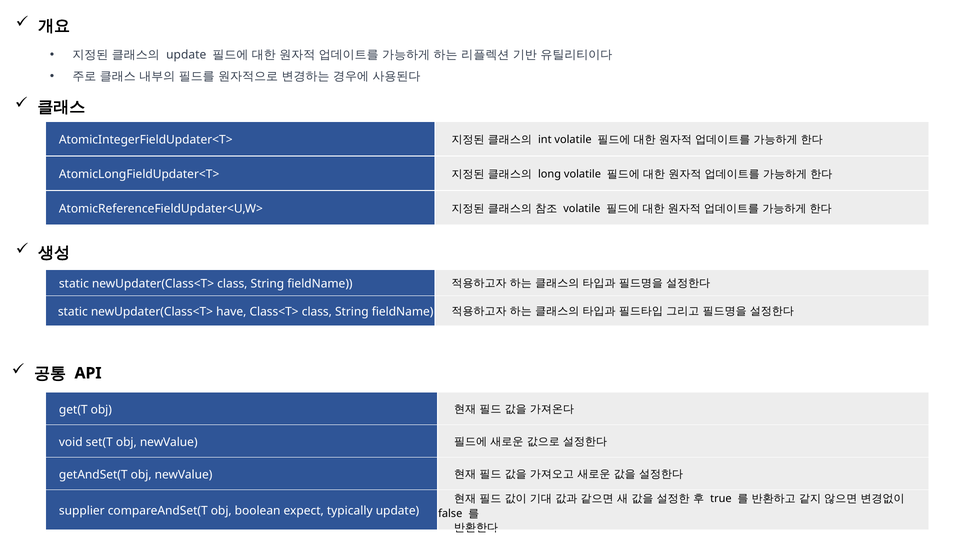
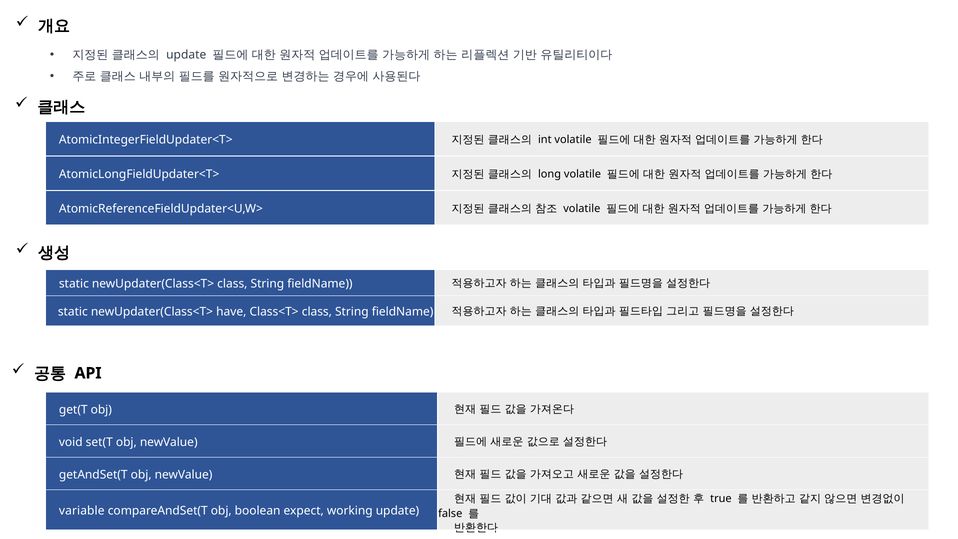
supplier: supplier -> variable
typically: typically -> working
